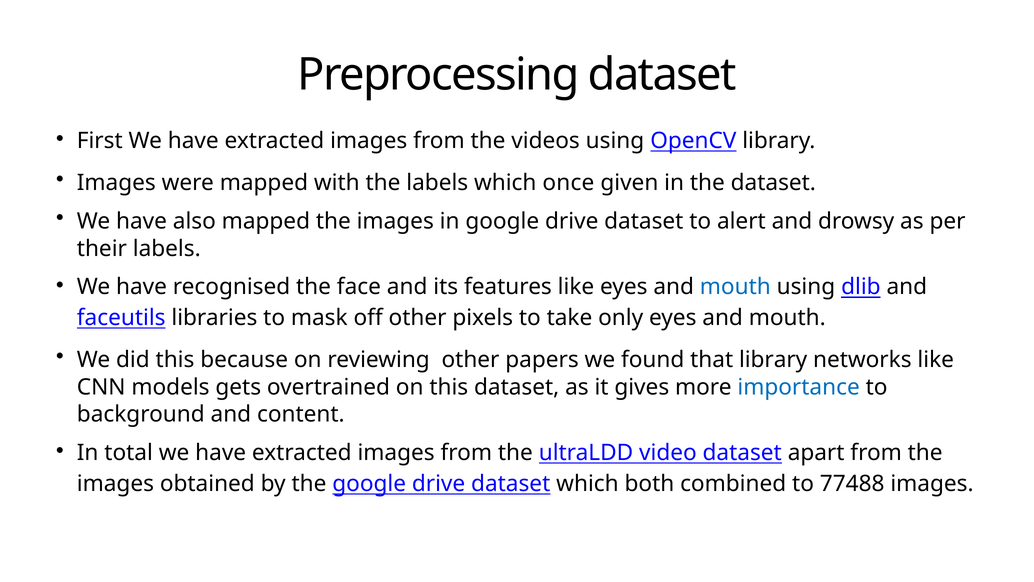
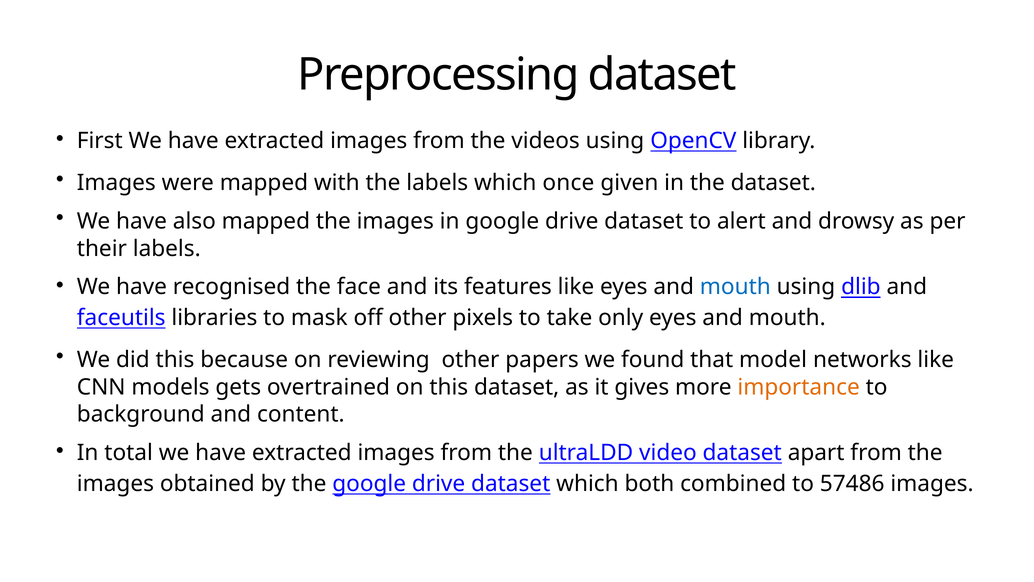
that library: library -> model
importance colour: blue -> orange
77488: 77488 -> 57486
